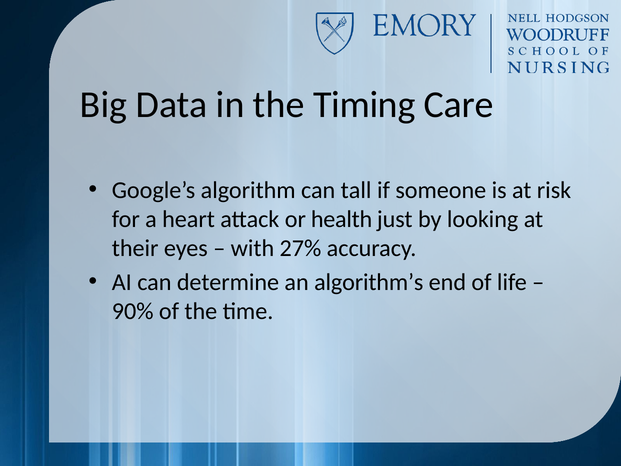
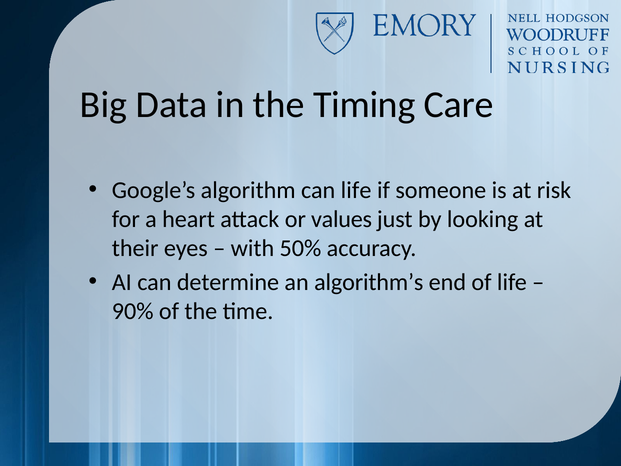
can tall: tall -> life
health: health -> values
27%: 27% -> 50%
